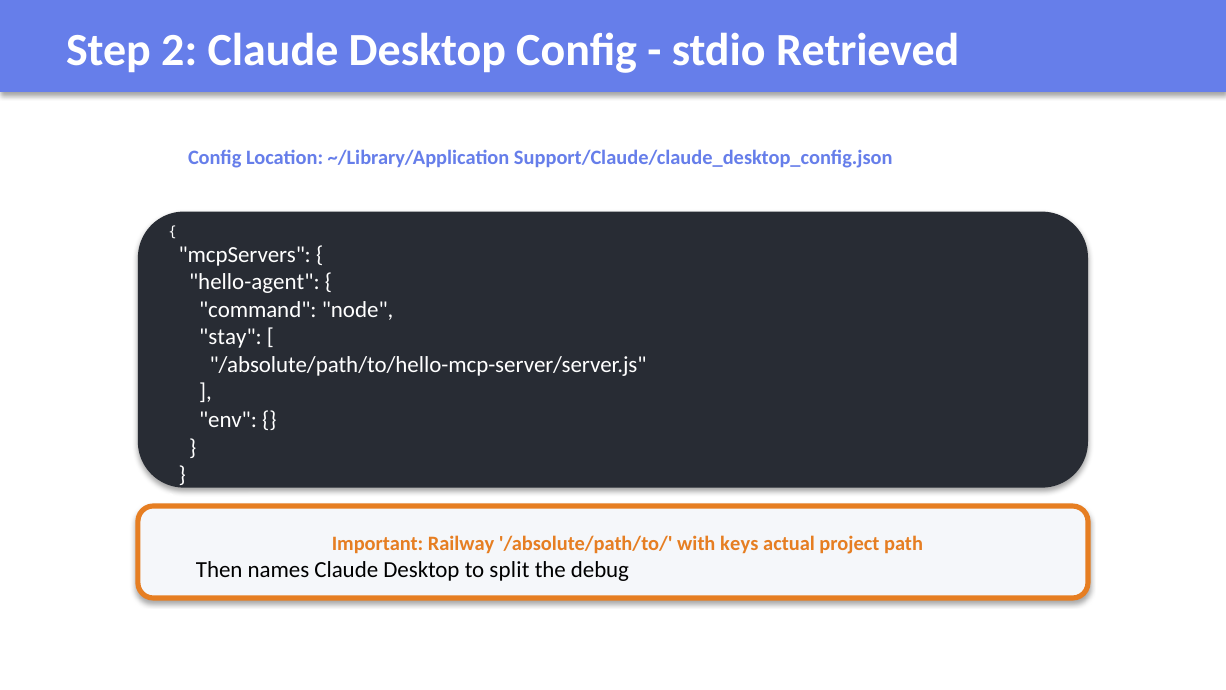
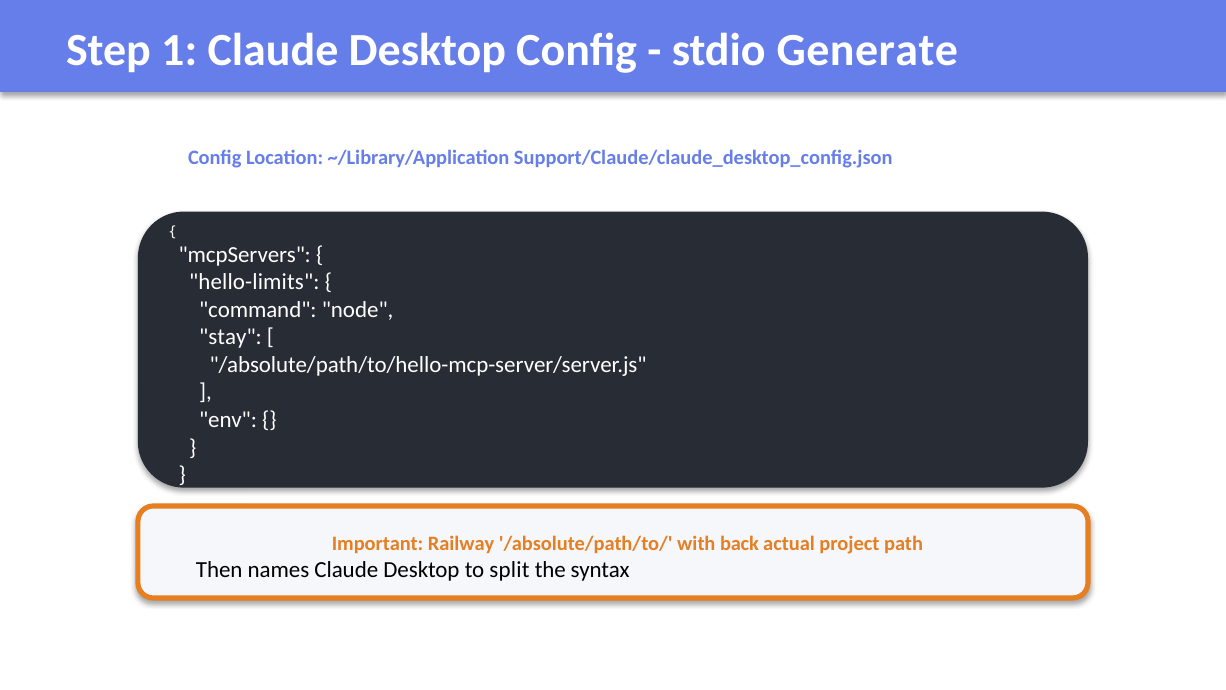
2: 2 -> 1
Retrieved: Retrieved -> Generate
hello-agent: hello-agent -> hello-limits
keys: keys -> back
debug: debug -> syntax
